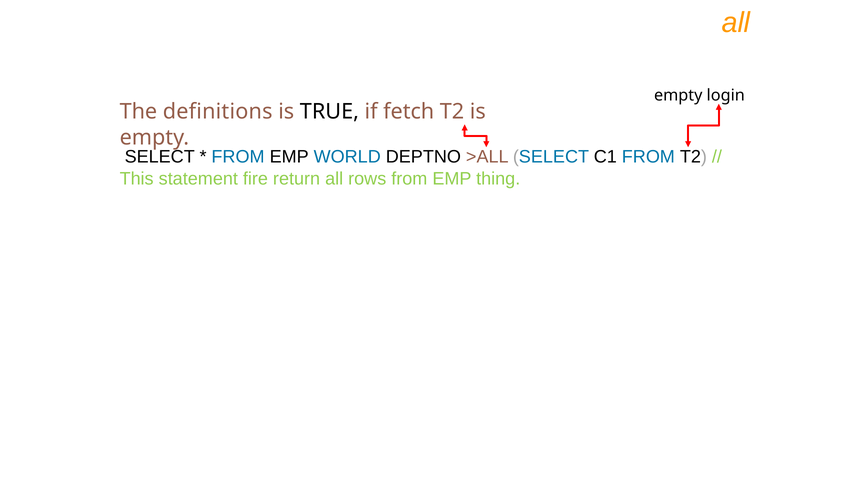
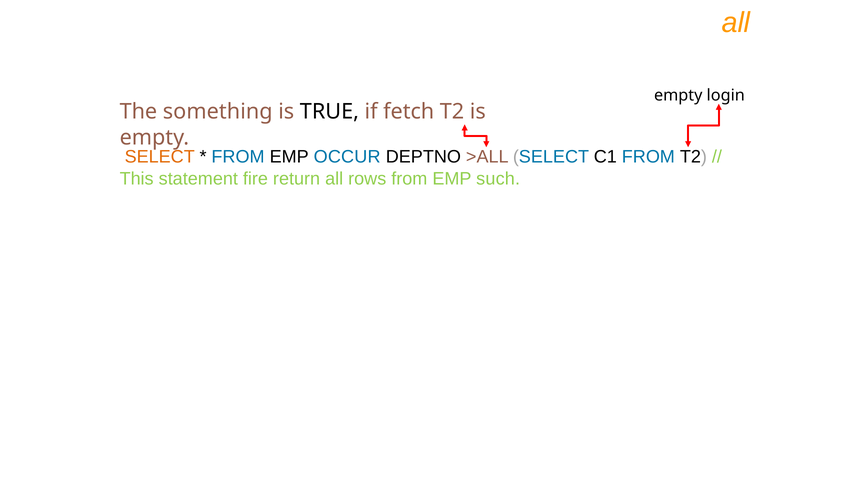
definitions: definitions -> something
SELECT at (160, 157) colour: black -> orange
WORLD: WORLD -> OCCUR
thing: thing -> such
